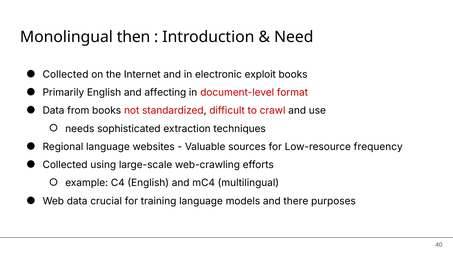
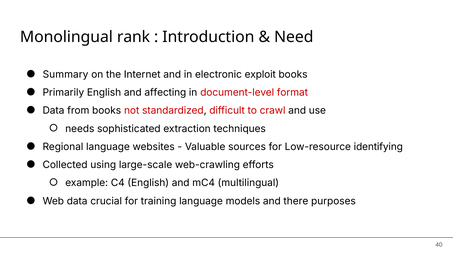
then: then -> rank
Collected at (66, 74): Collected -> Summary
frequency: frequency -> identifying
